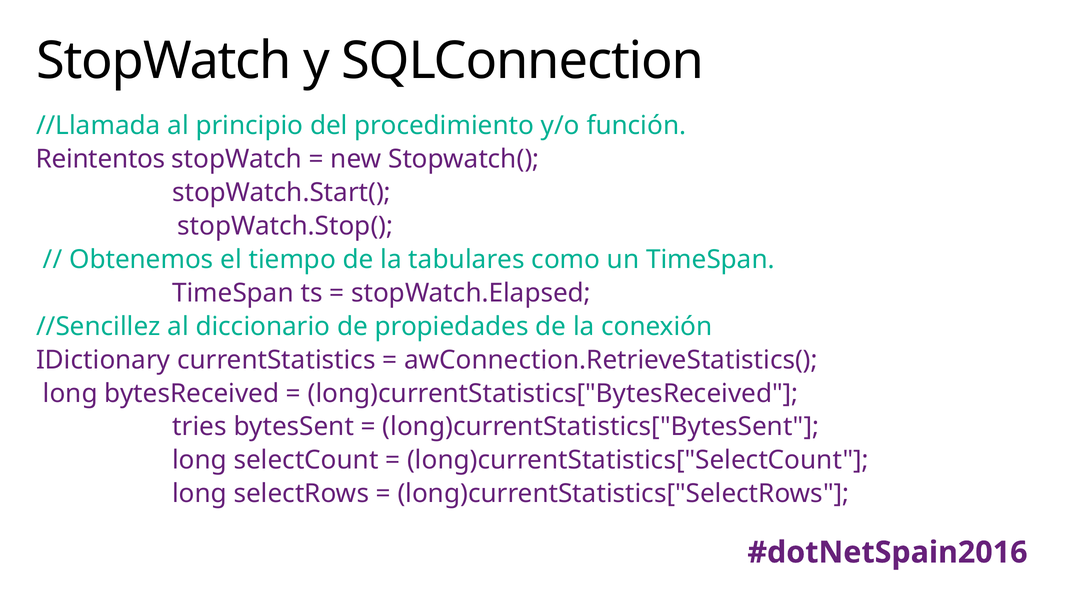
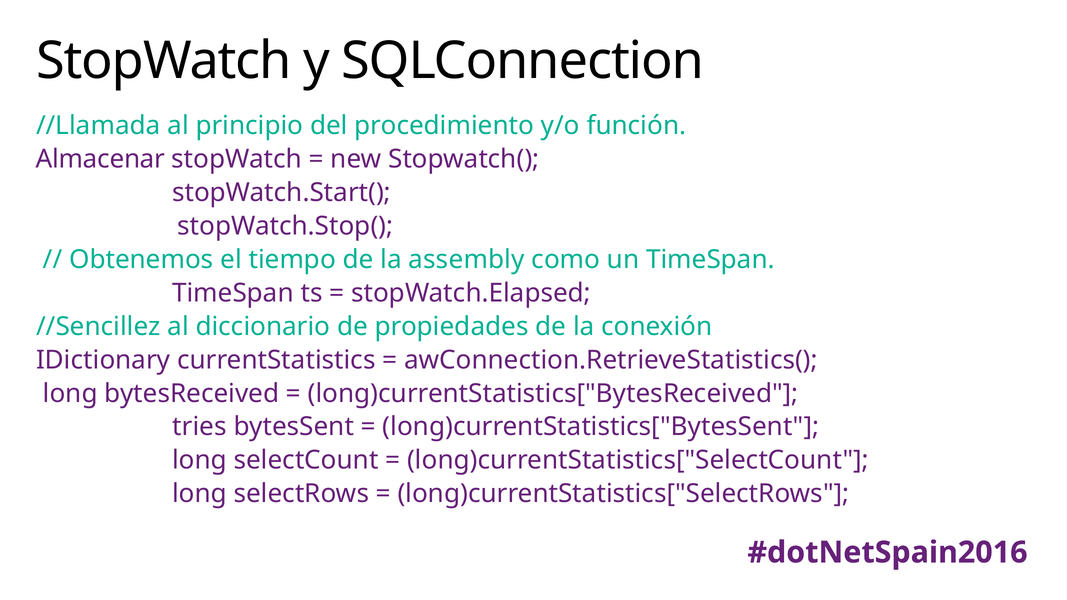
Reintentos: Reintentos -> Almacenar
tabulares: tabulares -> assembly
